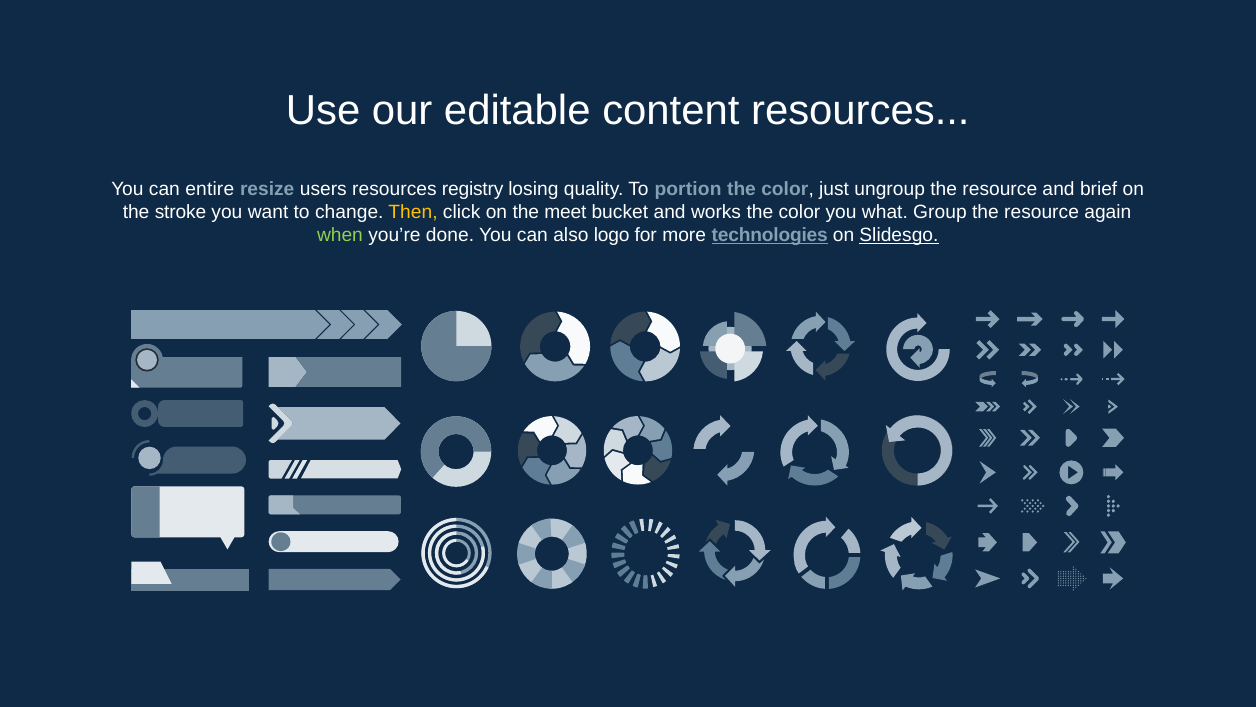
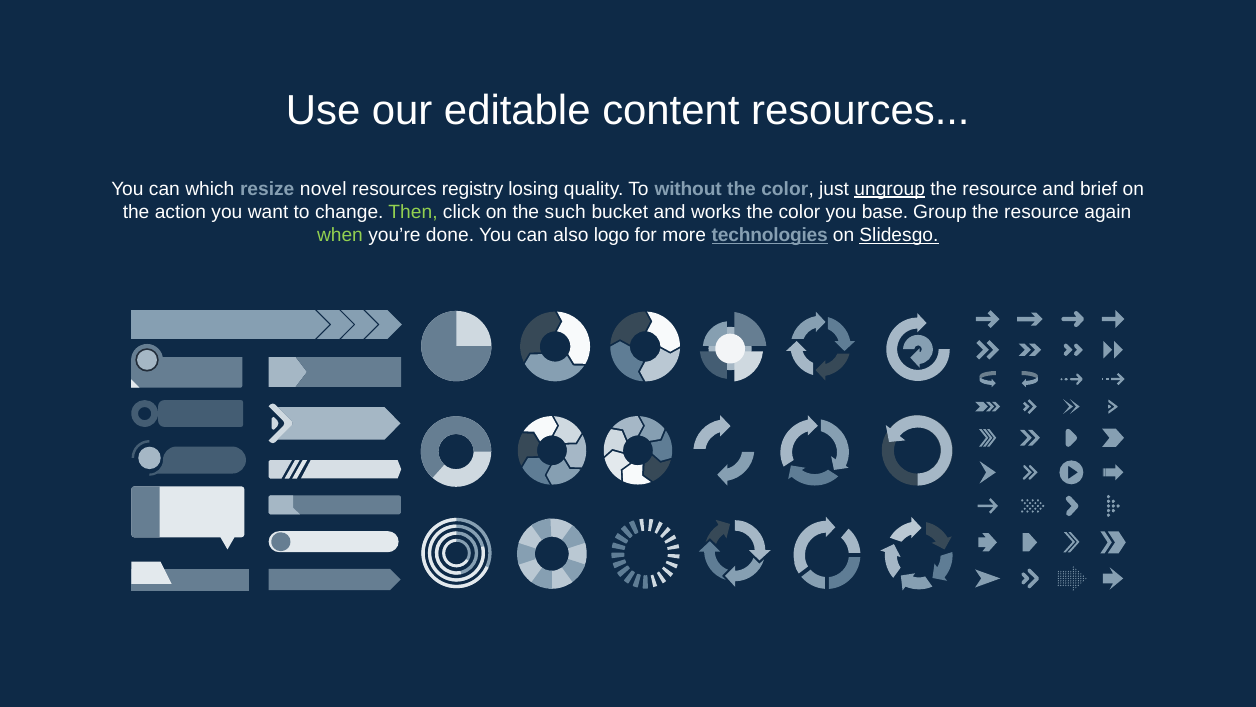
entire: entire -> which
users: users -> novel
portion: portion -> without
ungroup underline: none -> present
stroke: stroke -> action
Then colour: yellow -> light green
meet: meet -> such
what: what -> base
